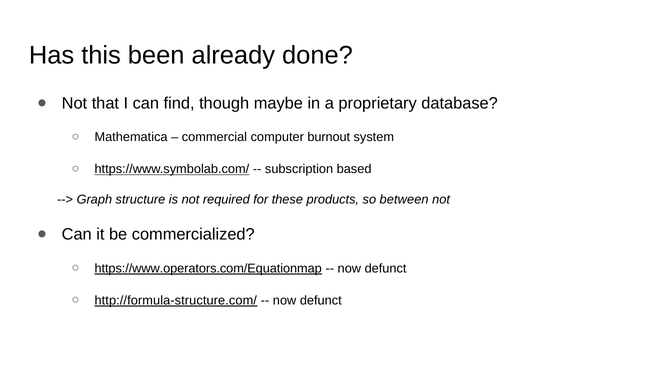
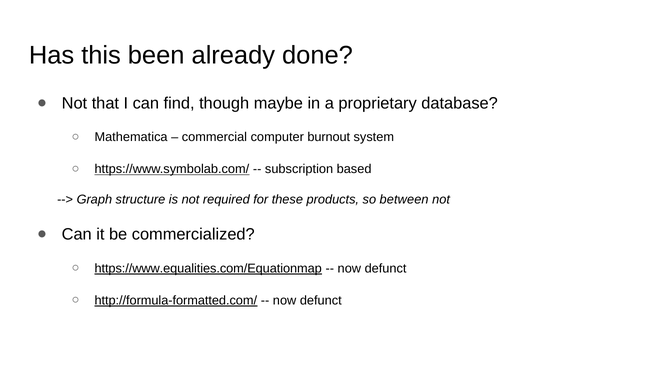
https://www.operators.com/Equationmap: https://www.operators.com/Equationmap -> https://www.equalities.com/Equationmap
http://formula-structure.com/: http://formula-structure.com/ -> http://formula-formatted.com/
